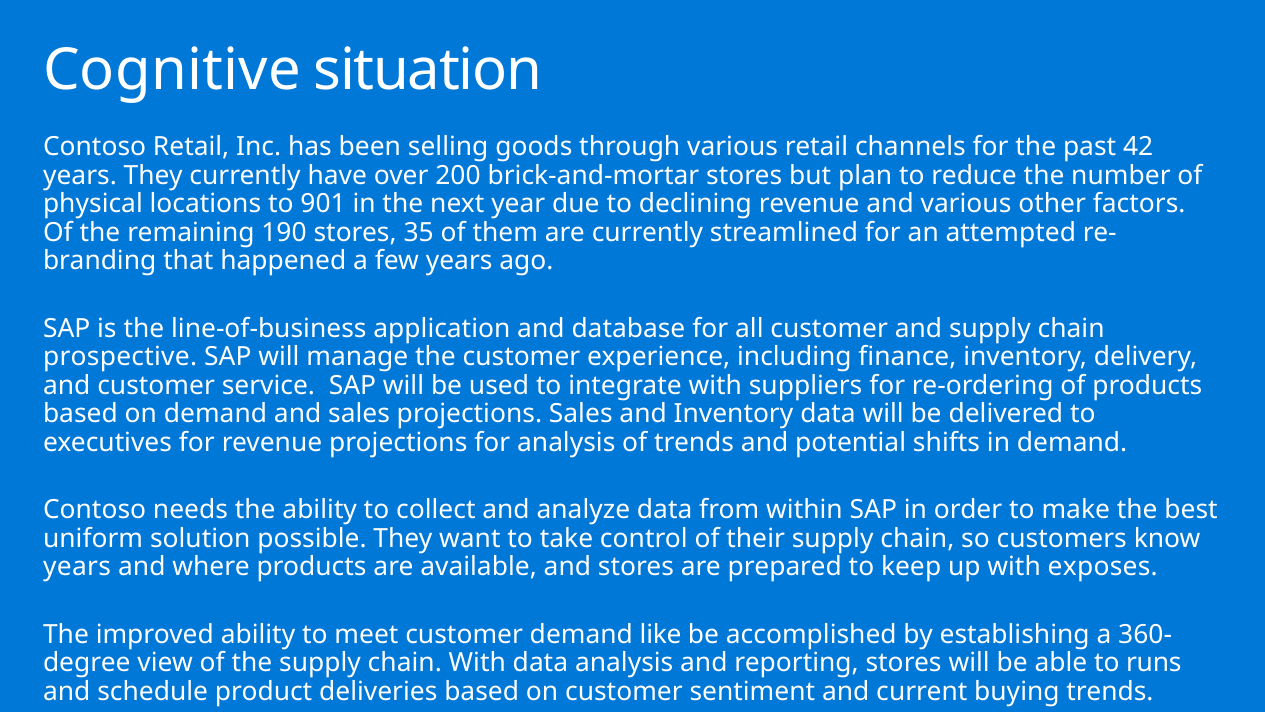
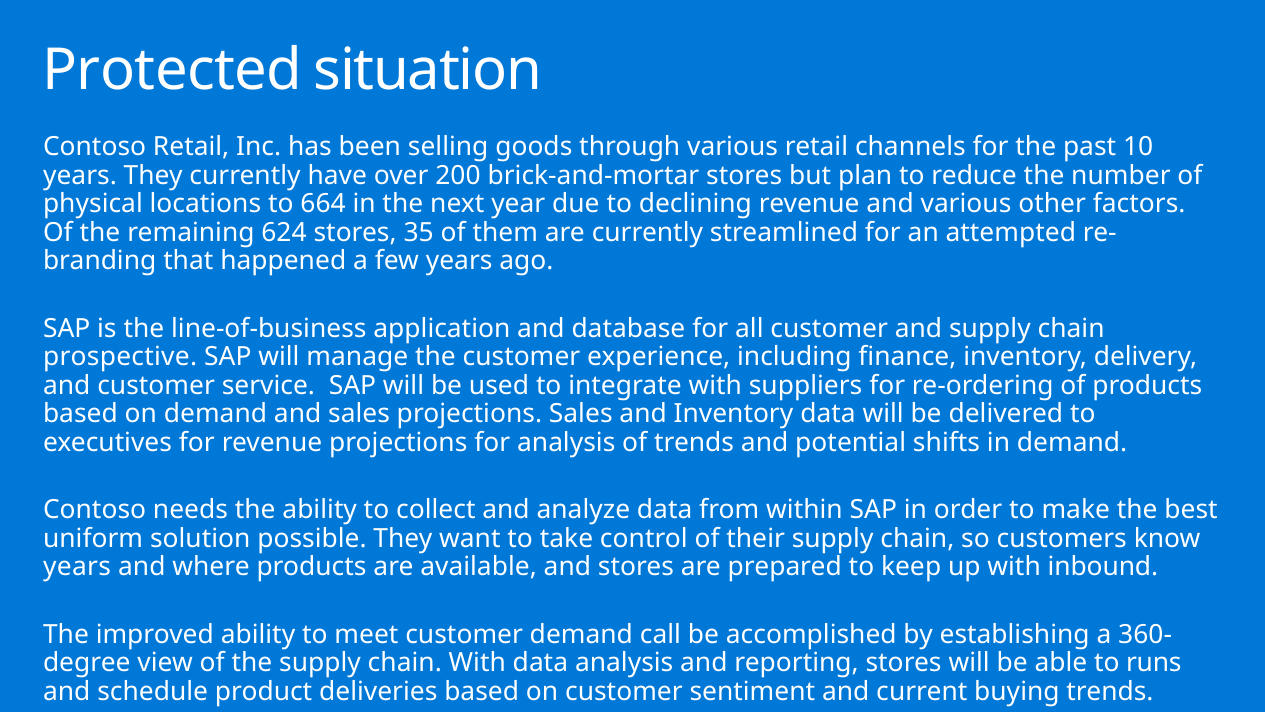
Cognitive: Cognitive -> Protected
42: 42 -> 10
901: 901 -> 664
190: 190 -> 624
exposes: exposes -> inbound
like: like -> call
